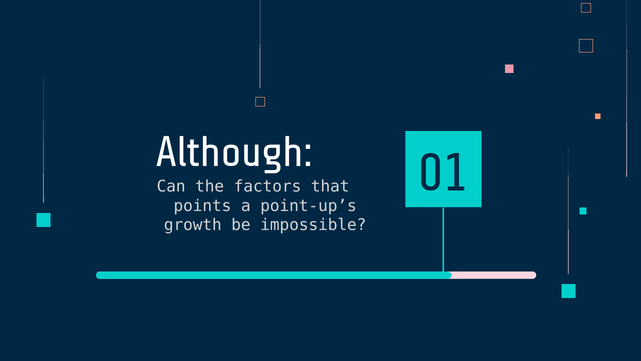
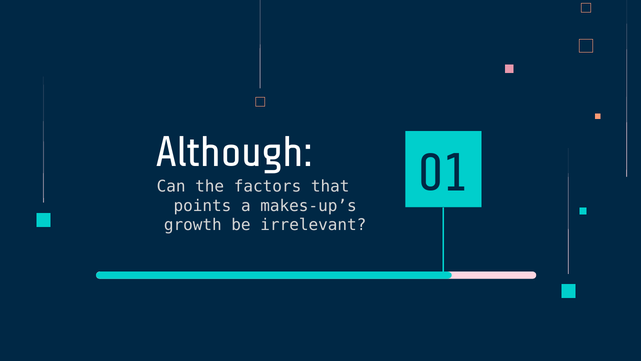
point-up’s: point-up’s -> makes-up’s
impossible: impossible -> irrelevant
